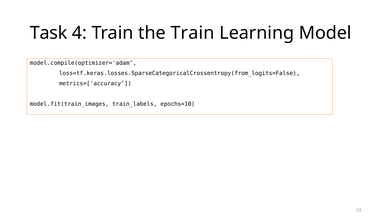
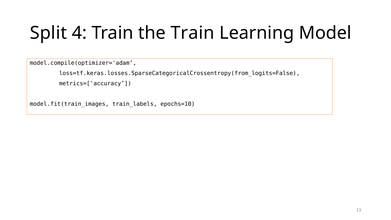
Task: Task -> Split
